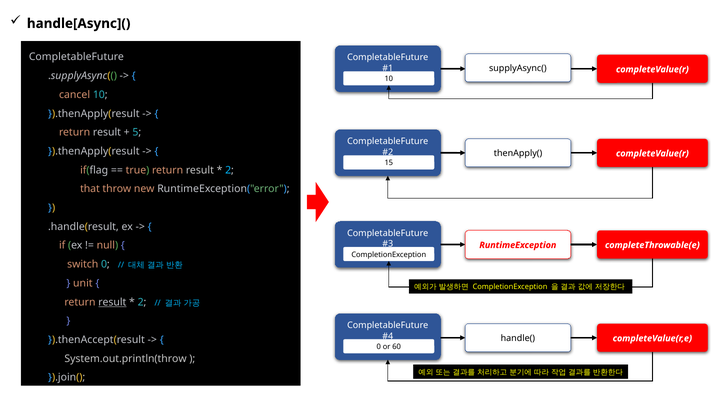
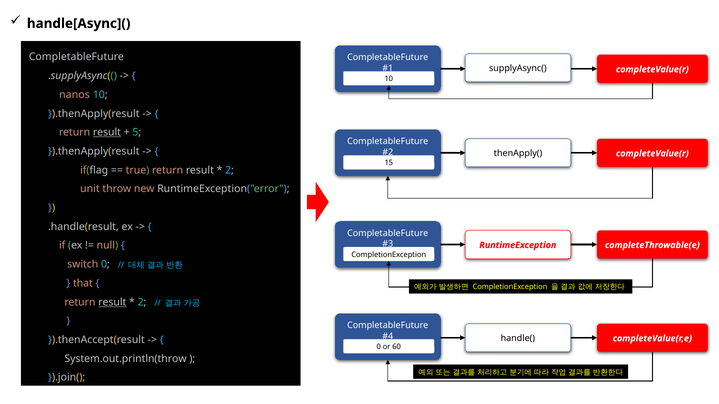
cancel: cancel -> nanos
result at (107, 133) underline: none -> present
that: that -> unit
unit: unit -> that
